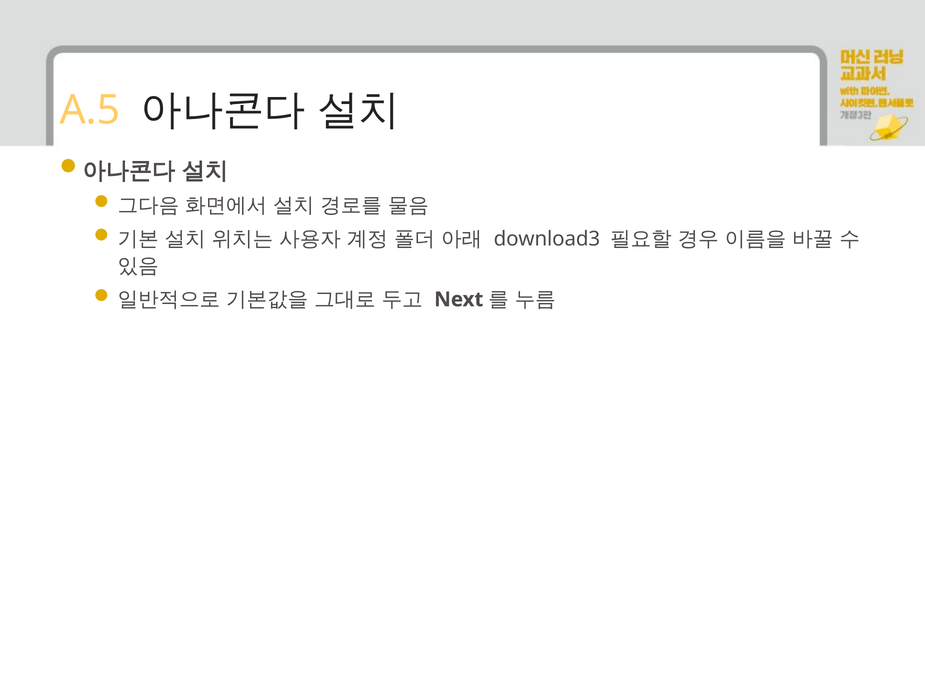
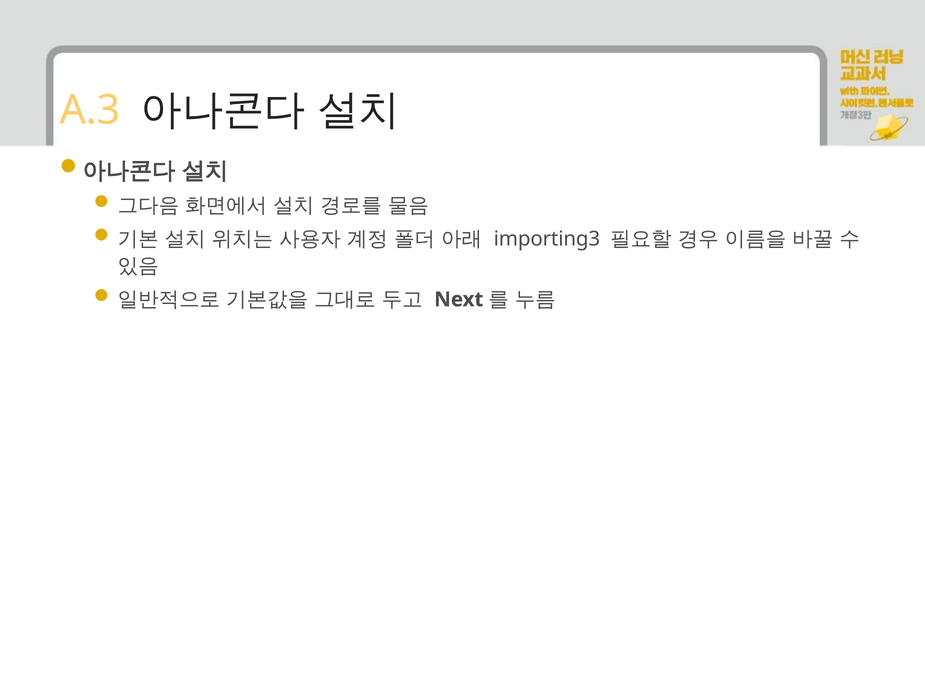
A.5: A.5 -> A.3
download3: download3 -> importing3
